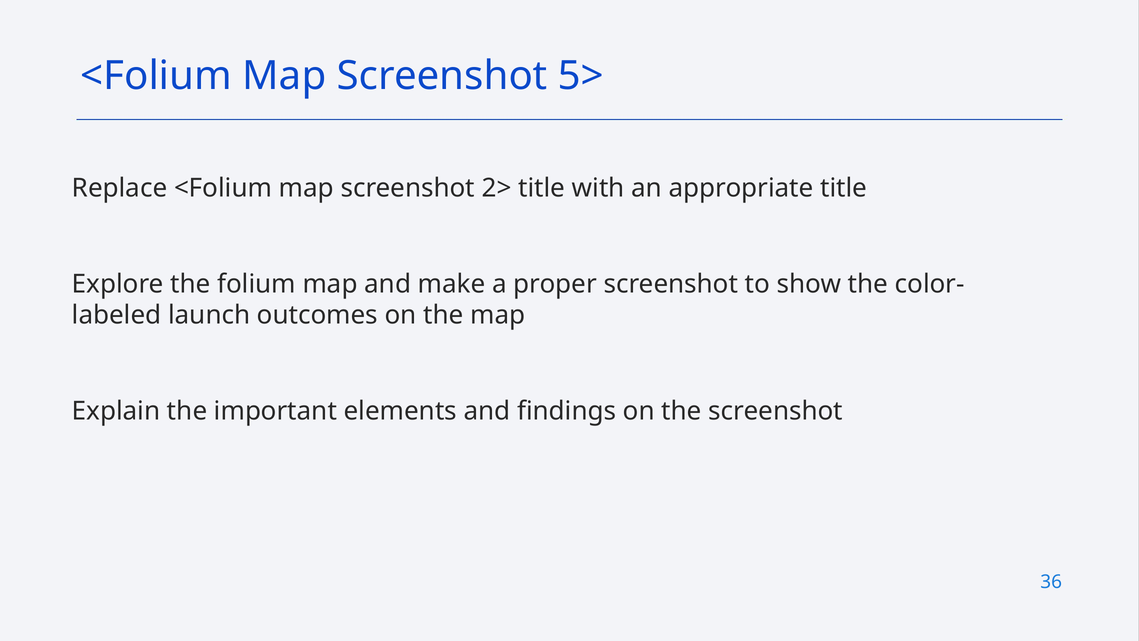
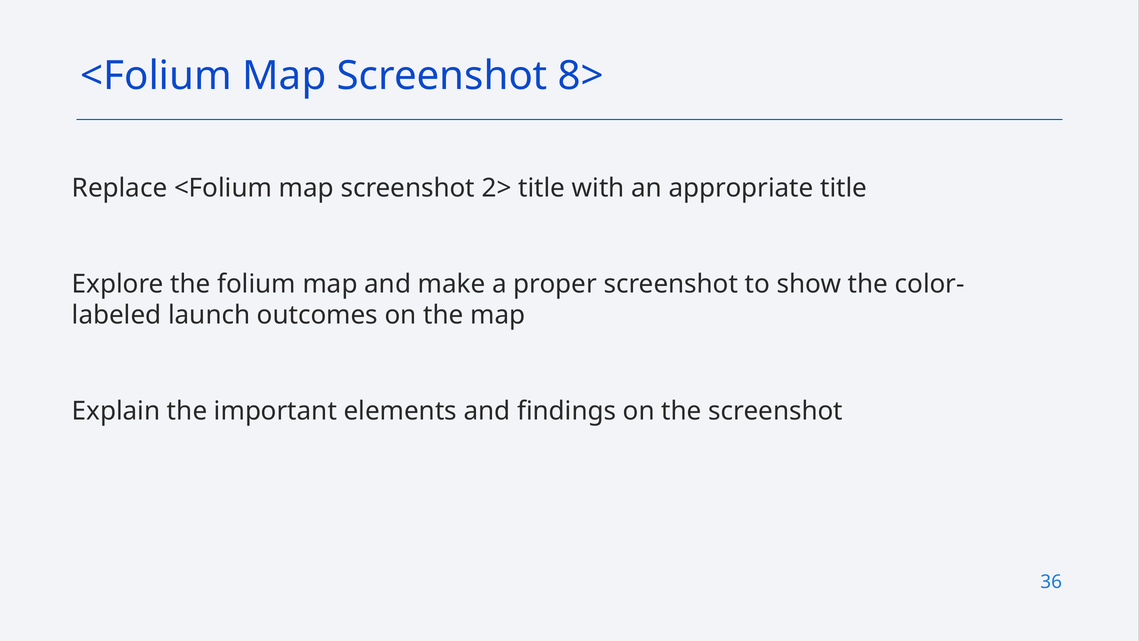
5>: 5> -> 8>
